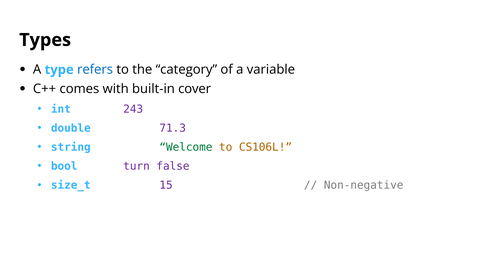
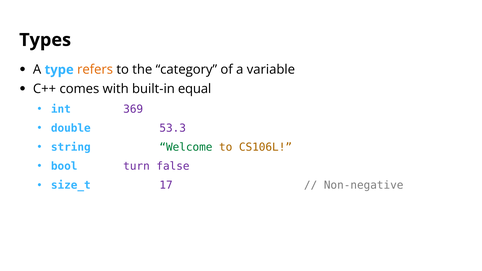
refers colour: blue -> orange
cover: cover -> equal
243: 243 -> 369
71.3: 71.3 -> 53.3
15: 15 -> 17
